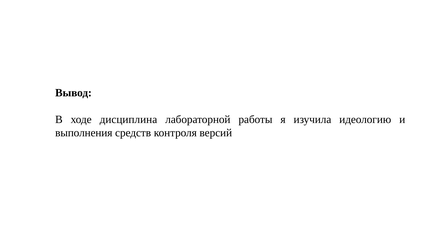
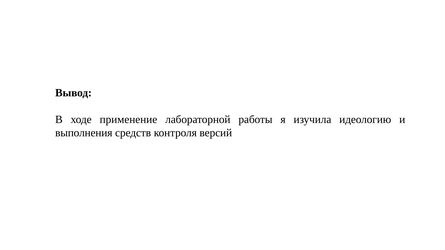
дисциплина: дисциплина -> применение
